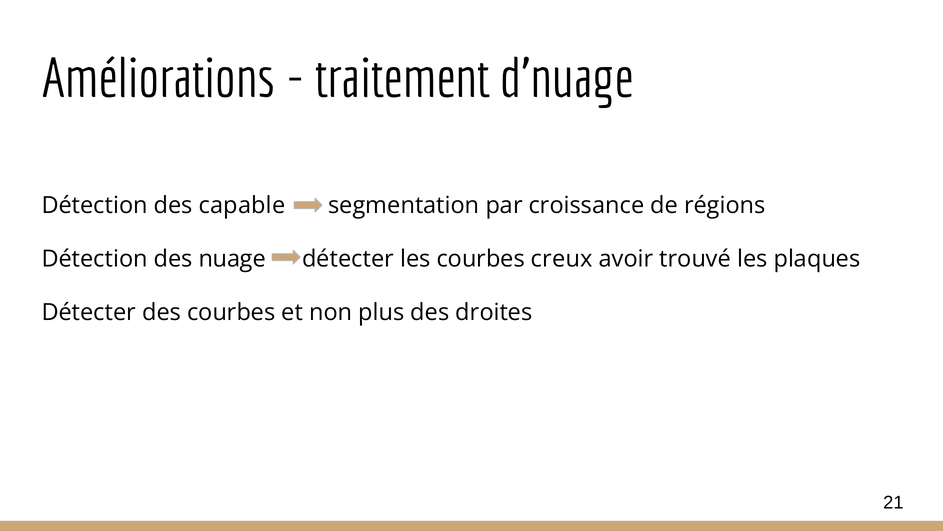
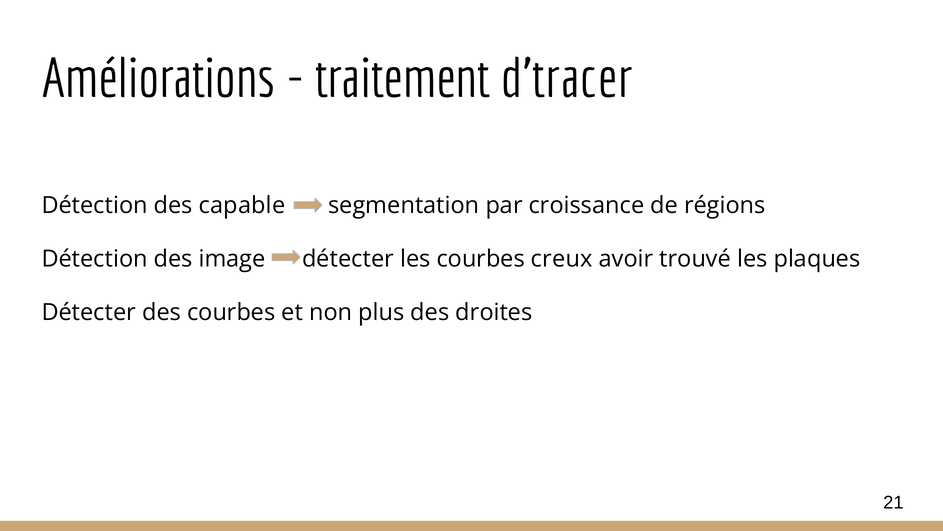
d’nuage: d’nuage -> d’tracer
nuage: nuage -> image
